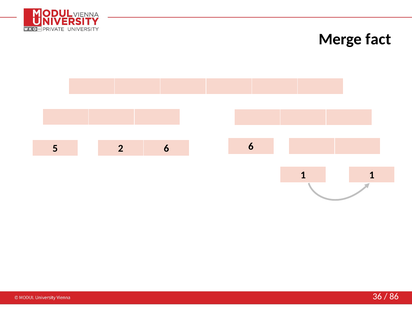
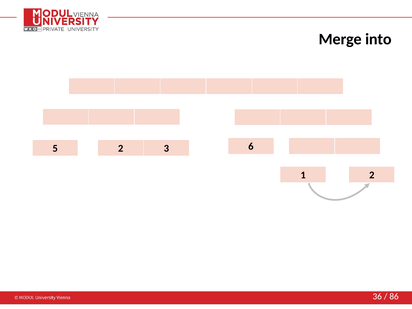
fact: fact -> into
2 6: 6 -> 3
1 1: 1 -> 2
